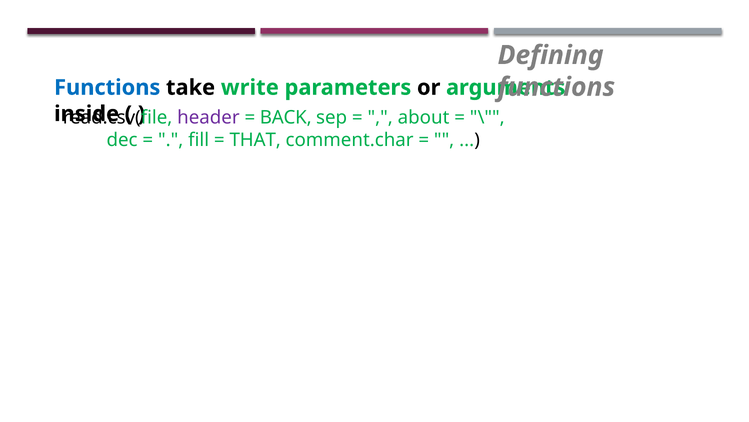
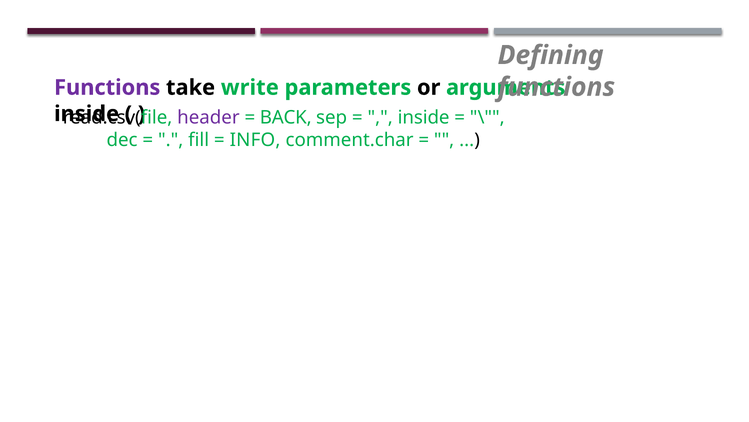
Functions at (107, 87) colour: blue -> purple
about at (424, 117): about -> inside
THAT: THAT -> INFO
